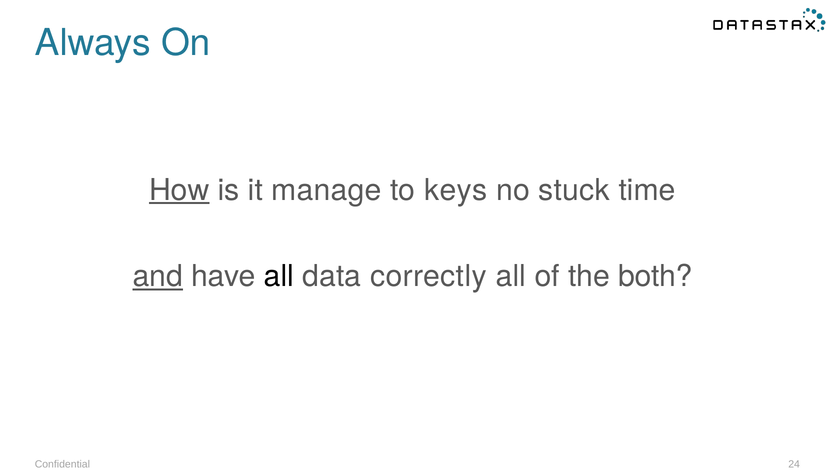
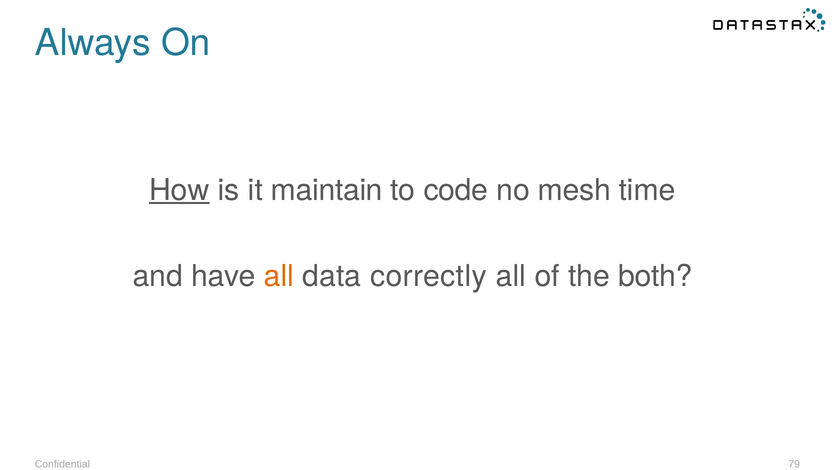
manage: manage -> maintain
keys: keys -> code
stuck: stuck -> mesh
and underline: present -> none
all at (279, 277) colour: black -> orange
24: 24 -> 79
